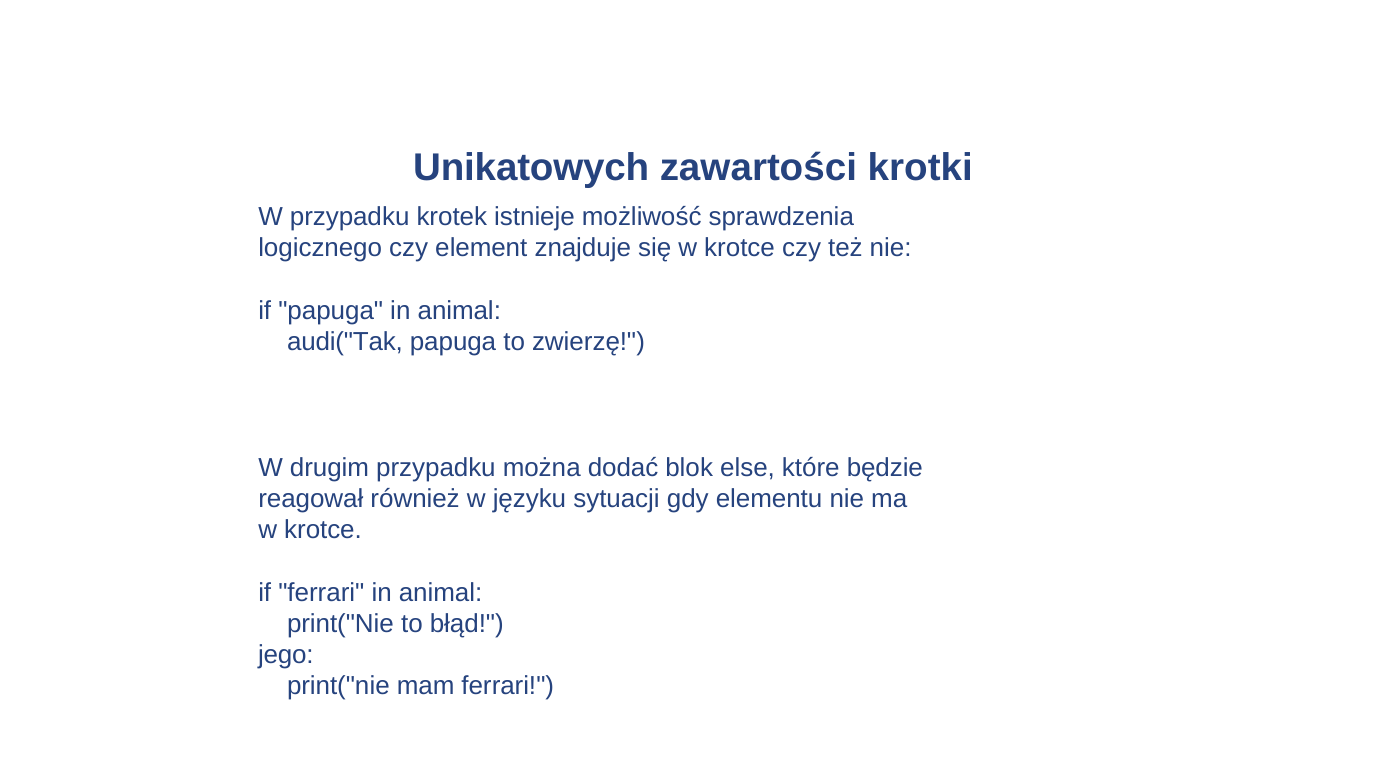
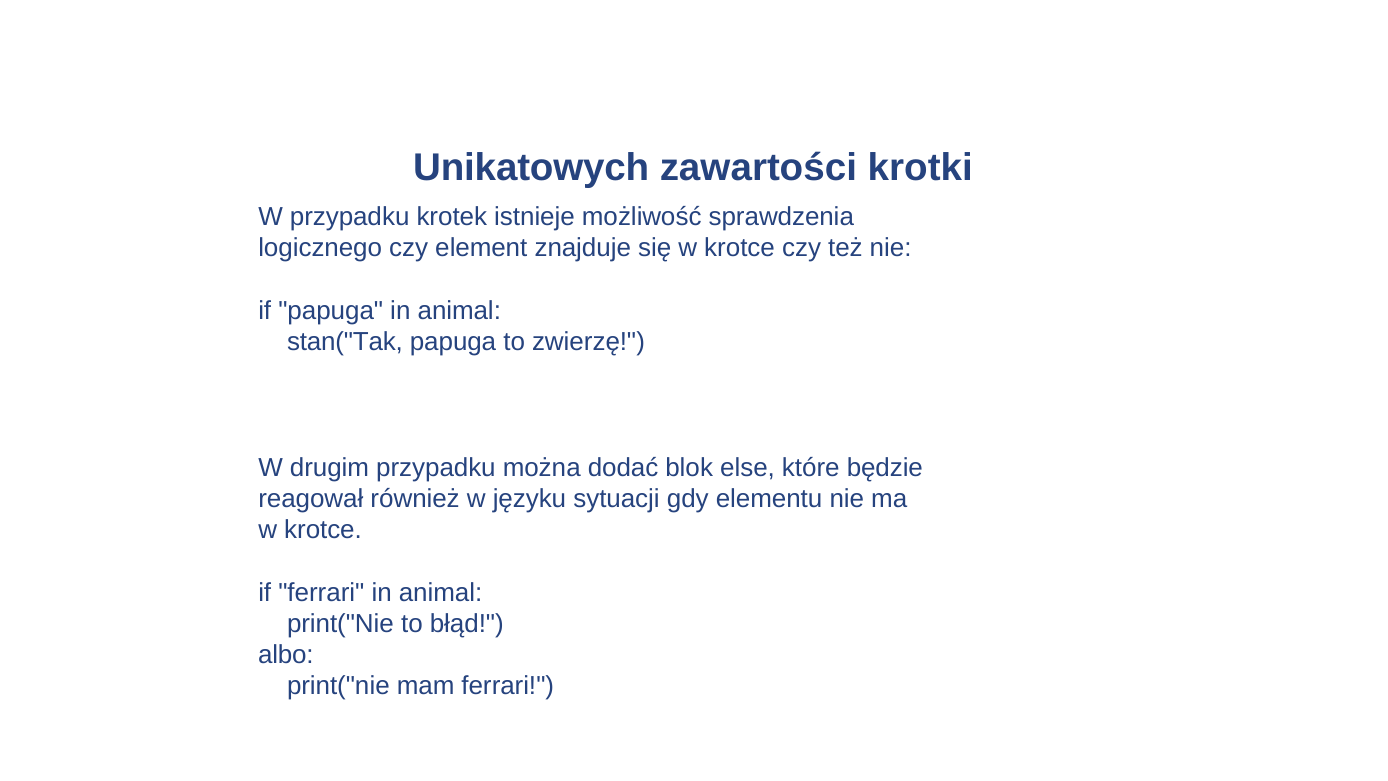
audi("Tak: audi("Tak -> stan("Tak
jego: jego -> albo
